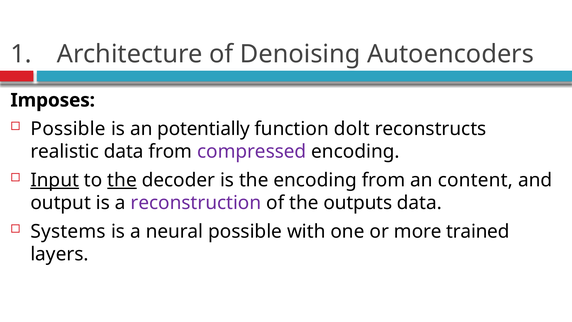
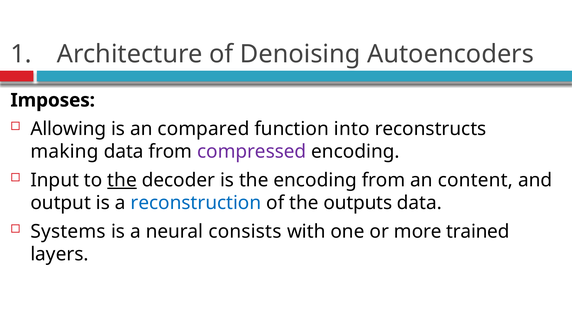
Possible at (68, 129): Possible -> Allowing
potentially: potentially -> compared
dolt: dolt -> into
realistic: realistic -> making
Input underline: present -> none
reconstruction colour: purple -> blue
neural possible: possible -> consists
